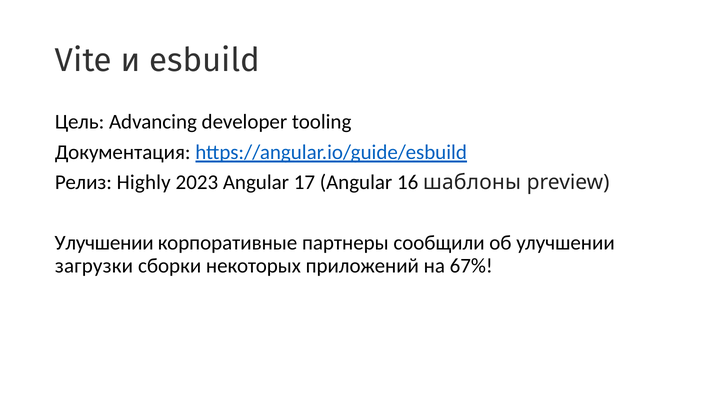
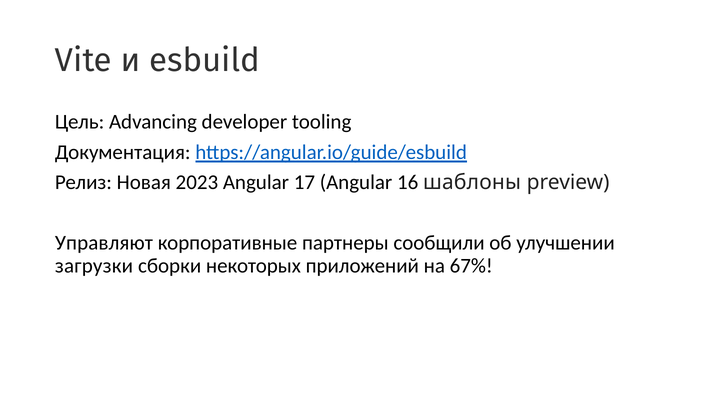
Highly: Highly -> Новая
Улучшении at (104, 243): Улучшении -> Управляют
